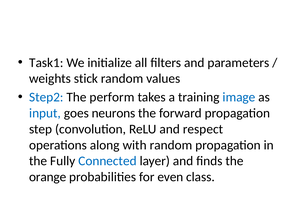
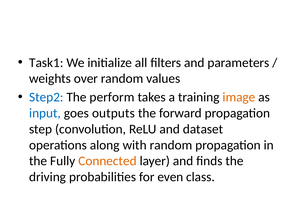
stick: stick -> over
image colour: blue -> orange
neurons: neurons -> outputs
respect: respect -> dataset
Connected colour: blue -> orange
orange: orange -> driving
